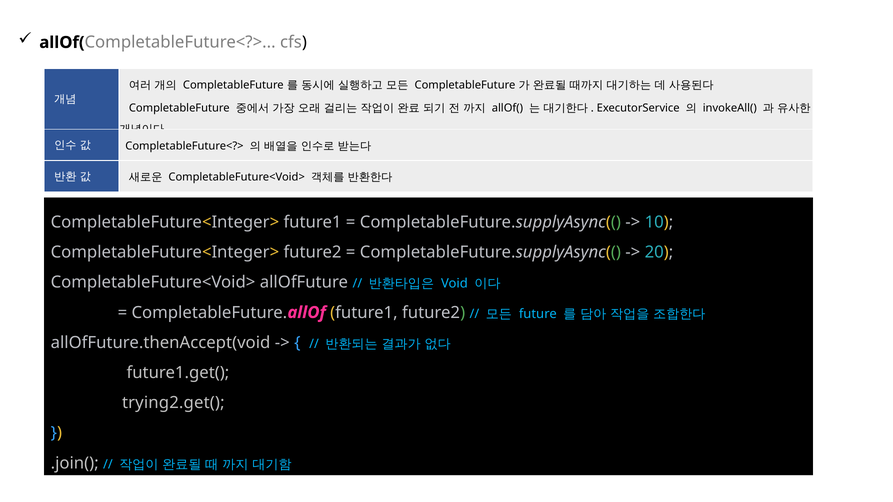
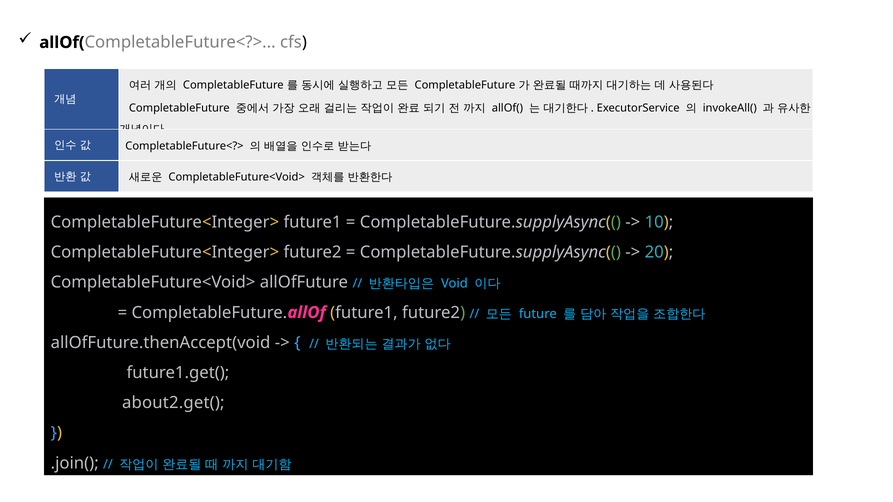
trying2.get(: trying2.get( -> about2.get(
